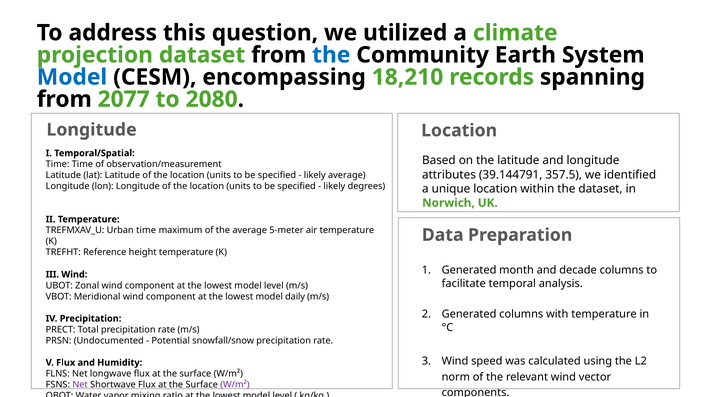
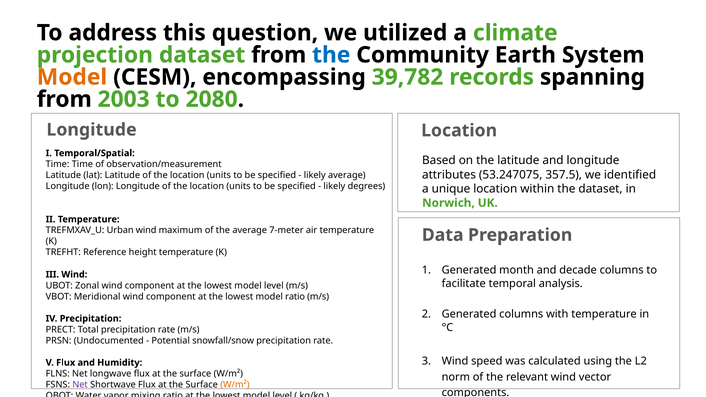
Model at (72, 77) colour: blue -> orange
18,210: 18,210 -> 39,782
2077: 2077 -> 2003
39.144791: 39.144791 -> 53.247075
Urban time: time -> wind
5-meter: 5-meter -> 7-meter
model daily: daily -> ratio
W/m² at (235, 385) colour: purple -> orange
